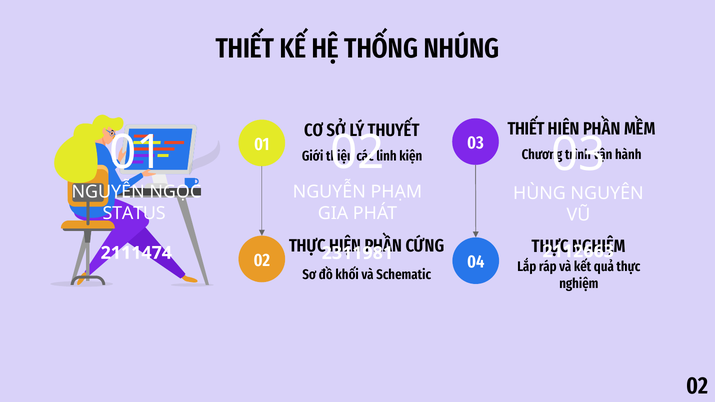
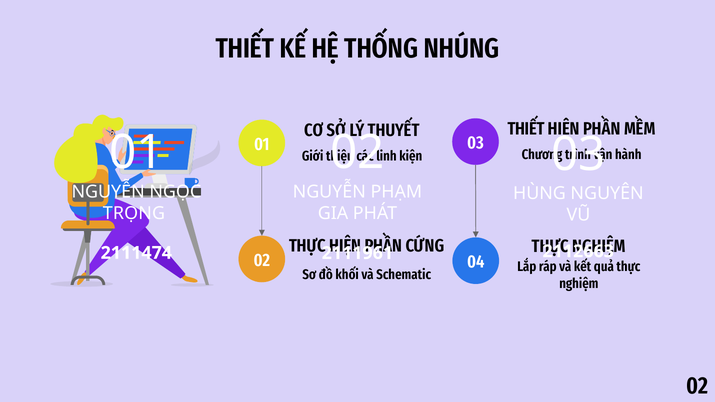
STATUS: STATUS -> TRỌNG
2311981: 2311981 -> 2111961
